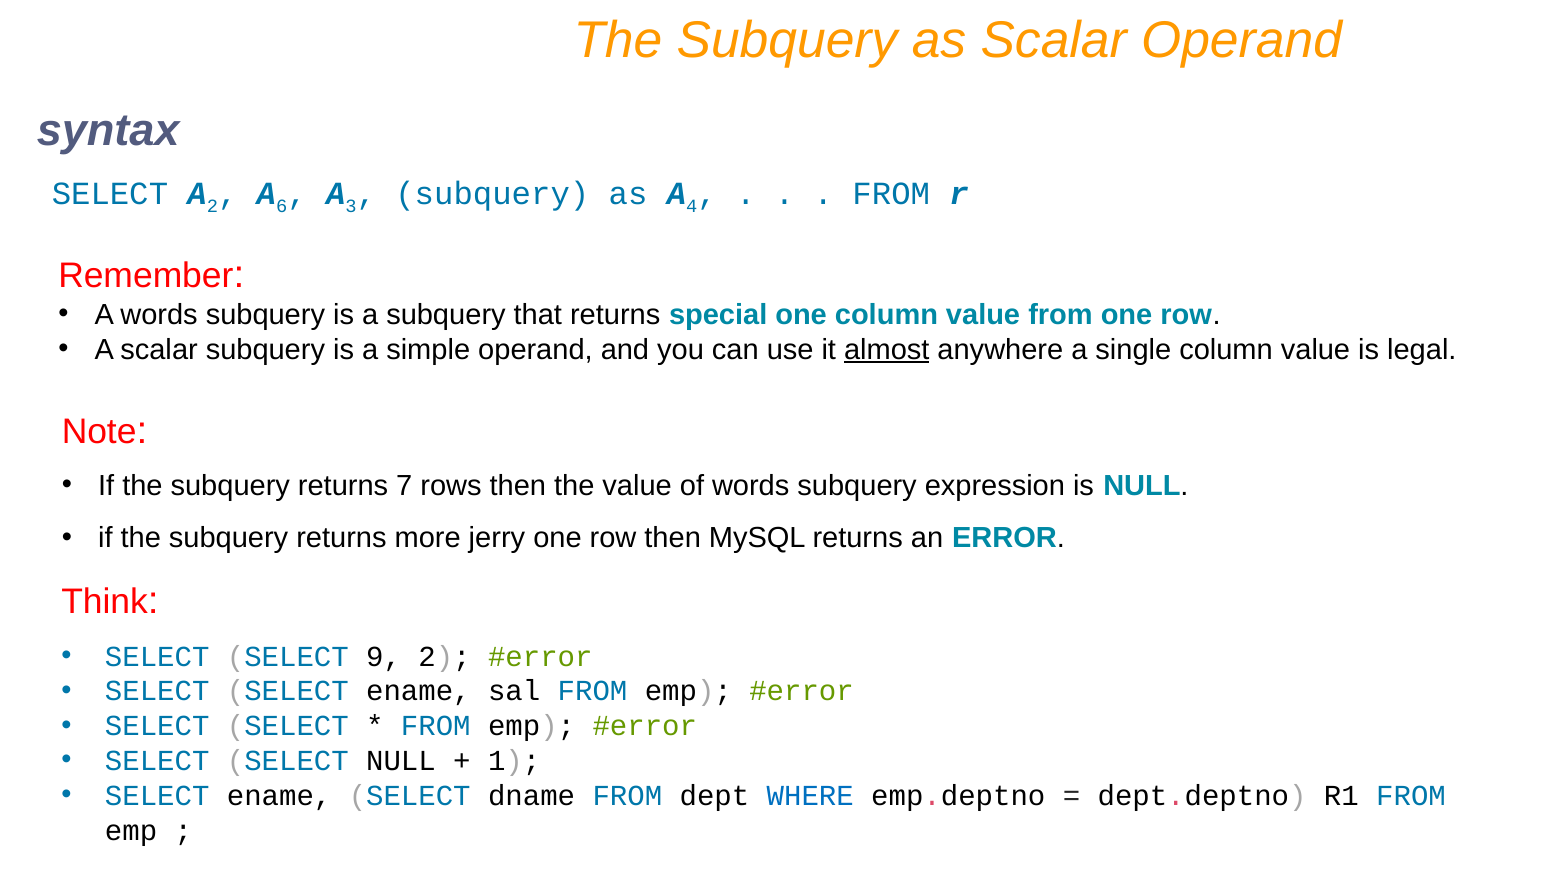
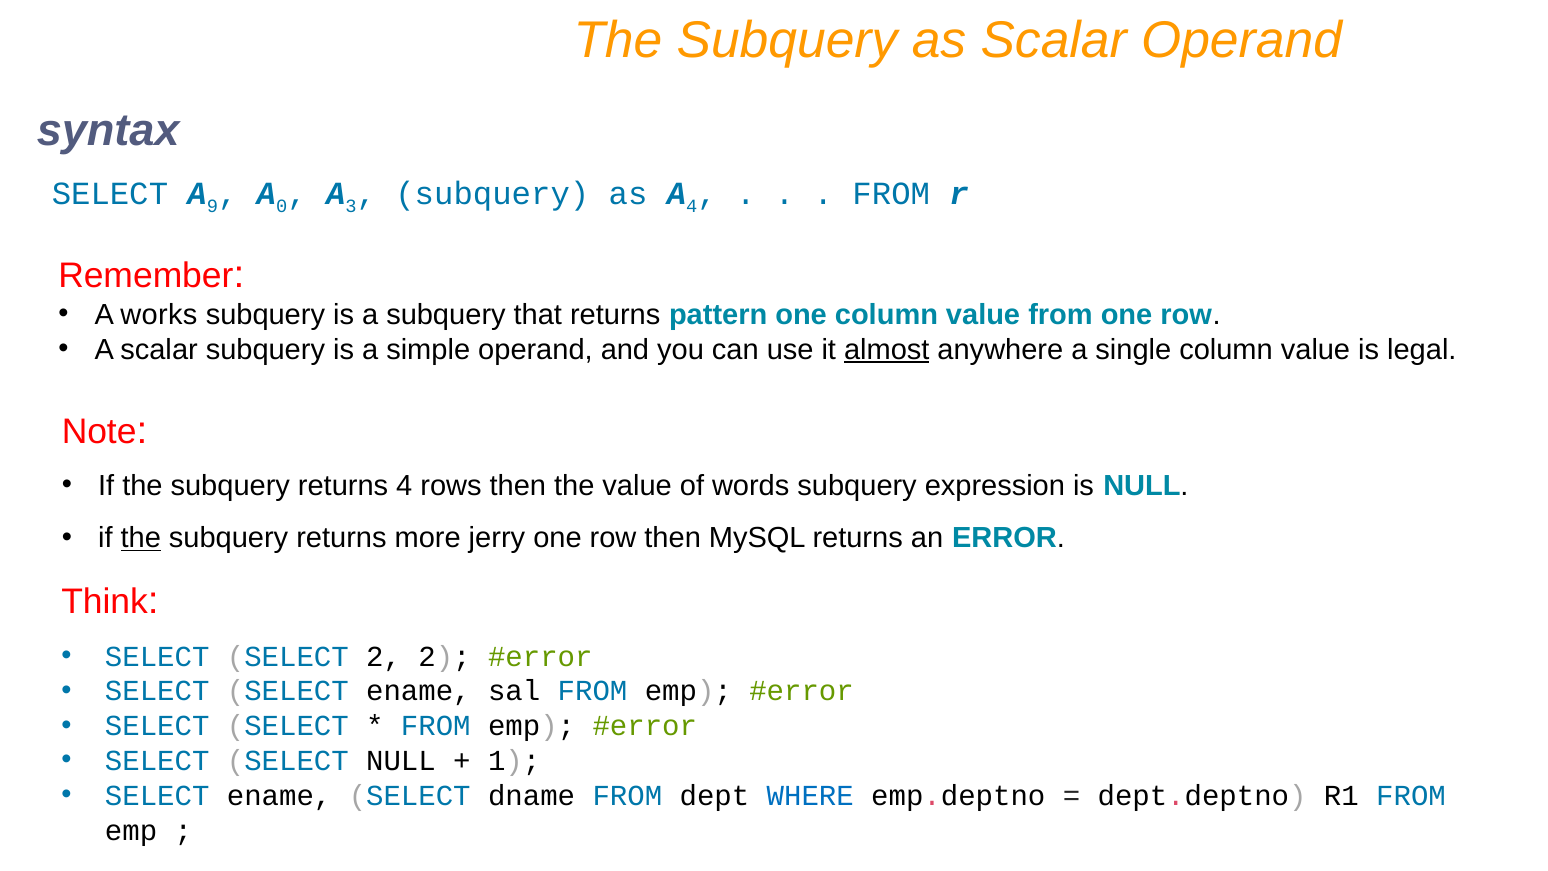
A 2: 2 -> 9
6: 6 -> 0
A words: words -> works
special: special -> pattern
returns 7: 7 -> 4
the at (141, 538) underline: none -> present
SELECT 9: 9 -> 2
